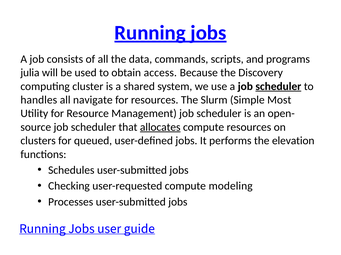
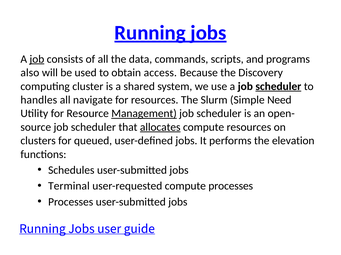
job at (37, 59) underline: none -> present
julia: julia -> also
Most: Most -> Need
Management underline: none -> present
Checking: Checking -> Terminal
compute modeling: modeling -> processes
